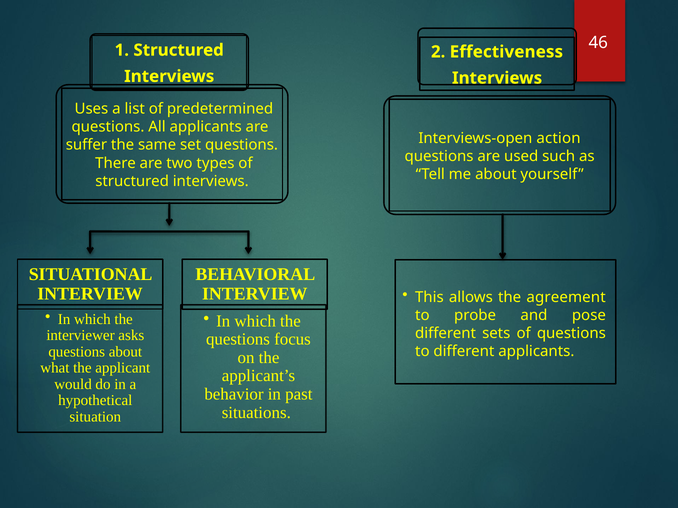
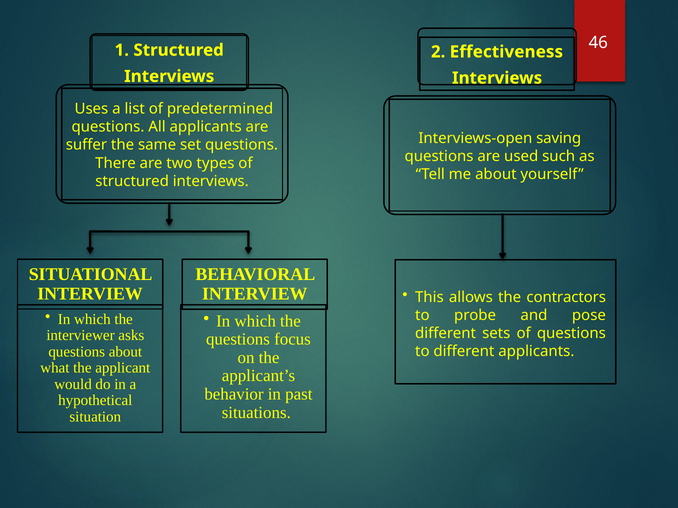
action: action -> saving
agreement: agreement -> contractors
